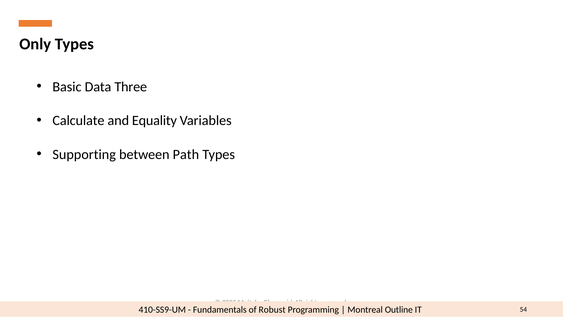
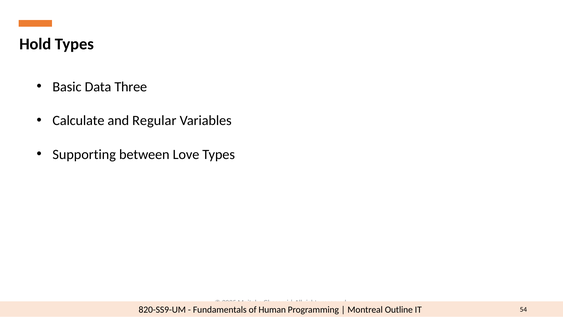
Only: Only -> Hold
Equality: Equality -> Regular
Path: Path -> Love
410-SS9-UM: 410-SS9-UM -> 820-SS9-UM
Robust: Robust -> Human
